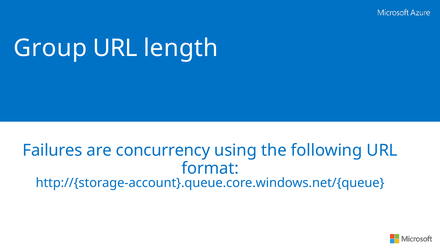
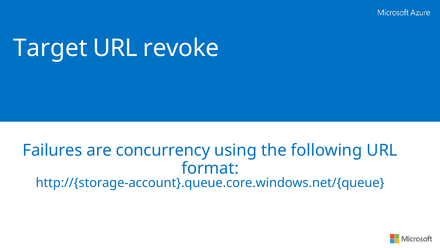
Group: Group -> Target
length: length -> revoke
